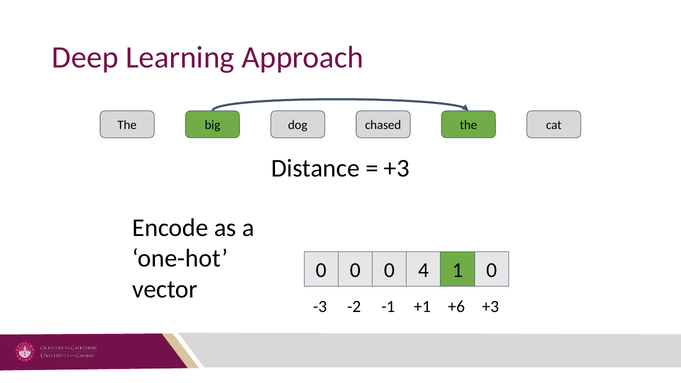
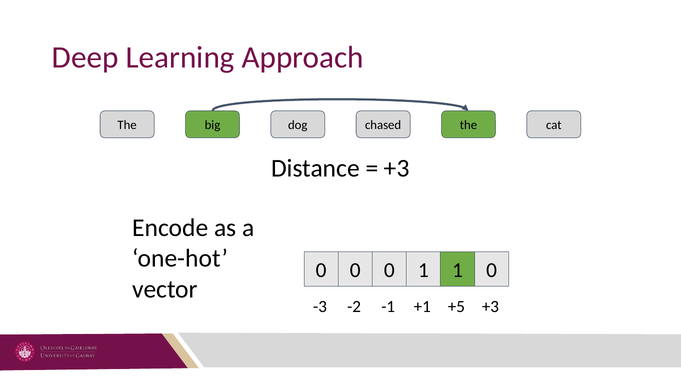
0 4: 4 -> 1
+6: +6 -> +5
